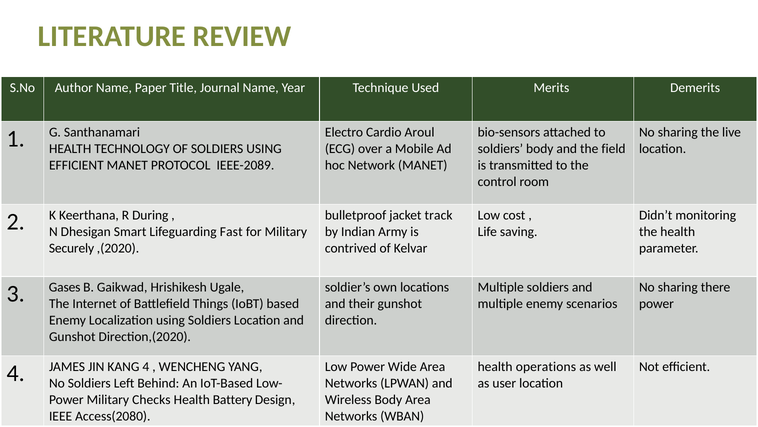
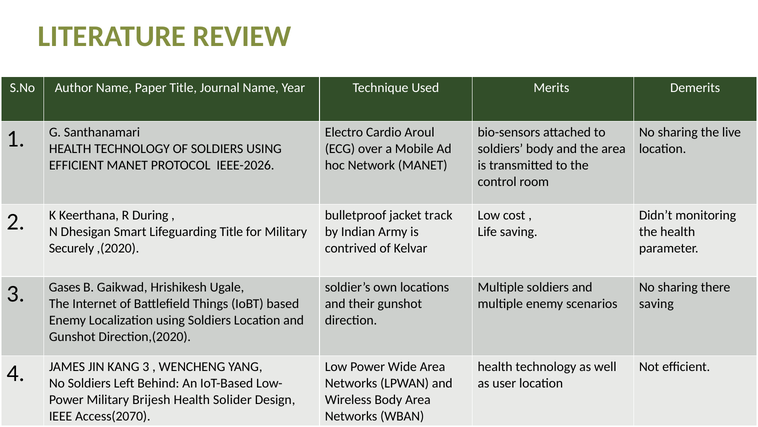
the field: field -> area
IEEE-2089: IEEE-2089 -> IEEE-2026
Lifeguarding Fast: Fast -> Title
power at (656, 304): power -> saving
operations at (546, 366): operations -> technology
KANG 4: 4 -> 3
Checks: Checks -> Brijesh
Battery: Battery -> Solider
Access(2080: Access(2080 -> Access(2070
